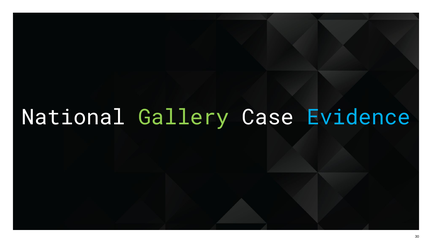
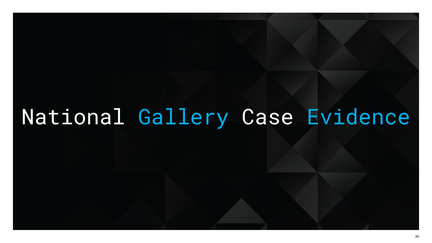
Gallery colour: light green -> light blue
